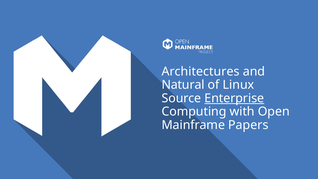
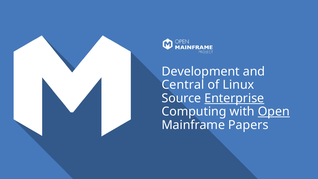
Architectures: Architectures -> Development
Natural: Natural -> Central
Open underline: none -> present
